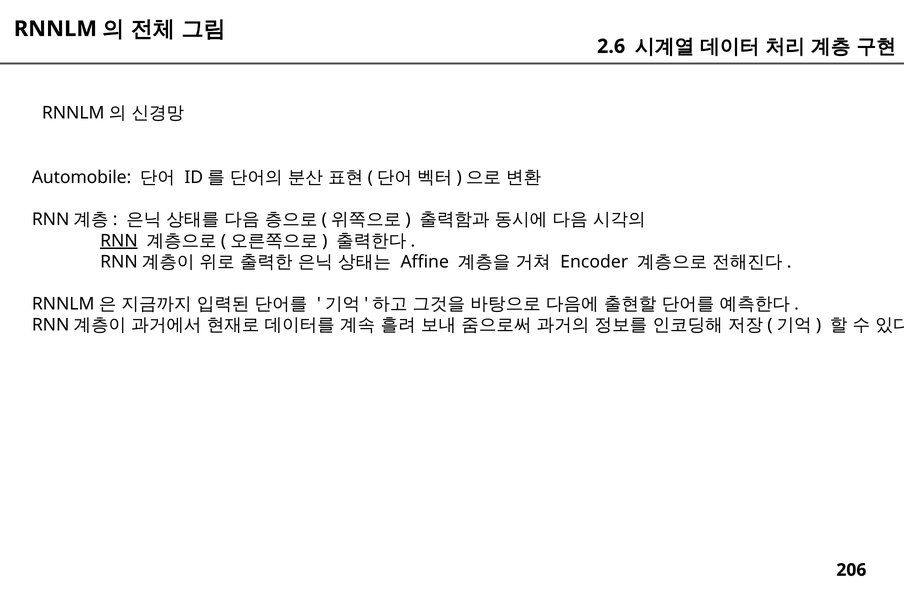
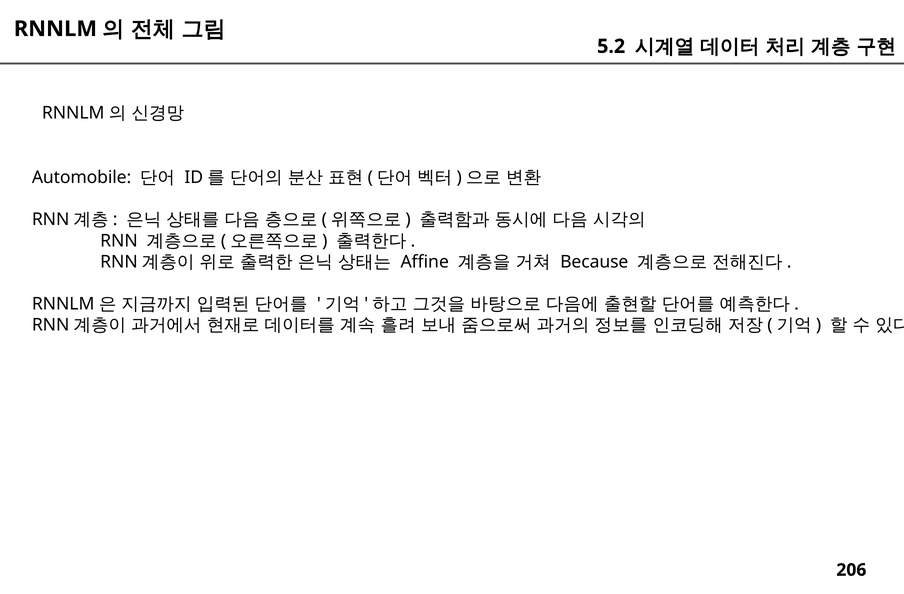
2.6: 2.6 -> 5.2
RNN underline: present -> none
Encoder: Encoder -> Because
